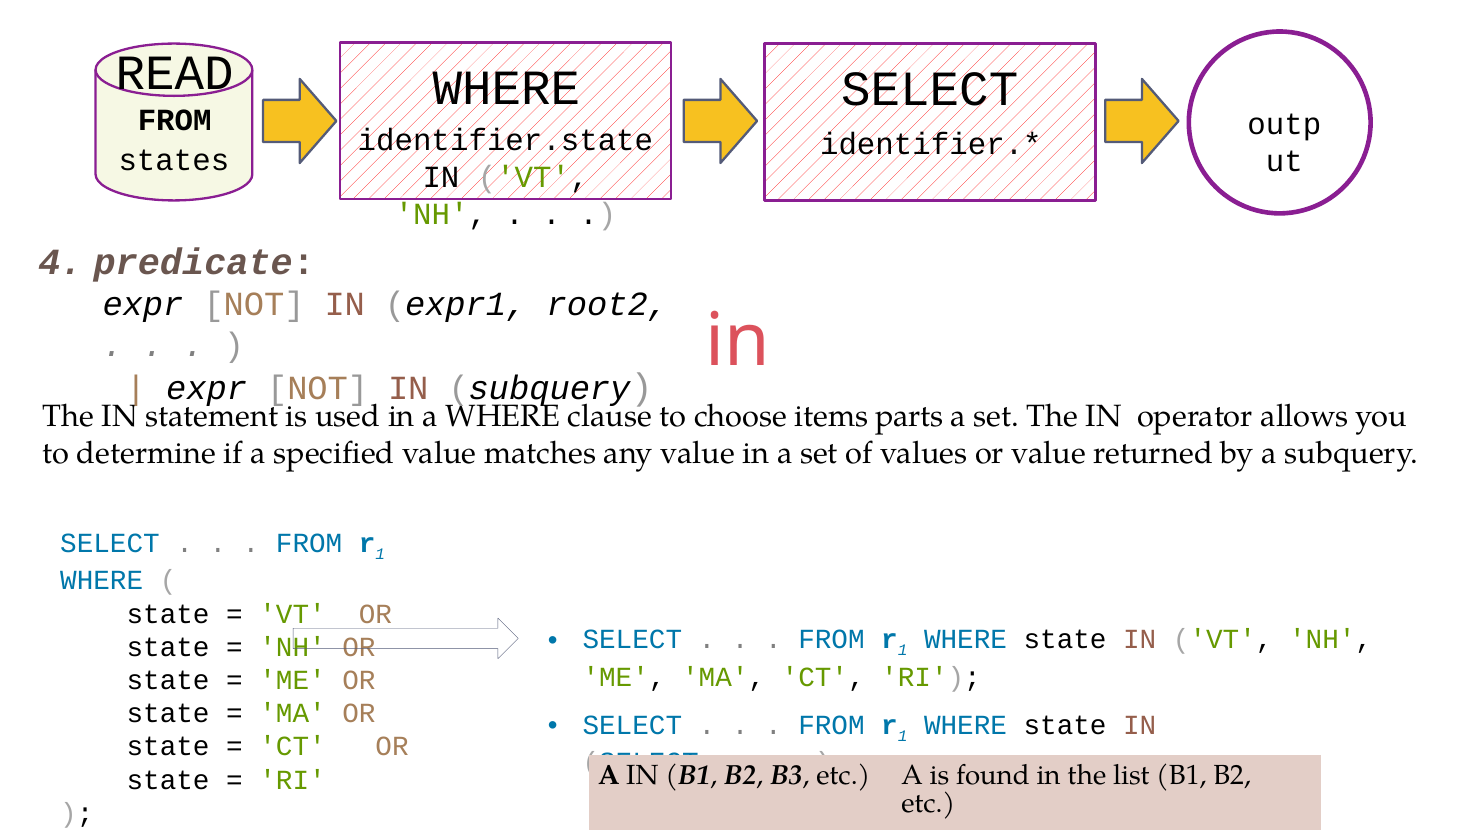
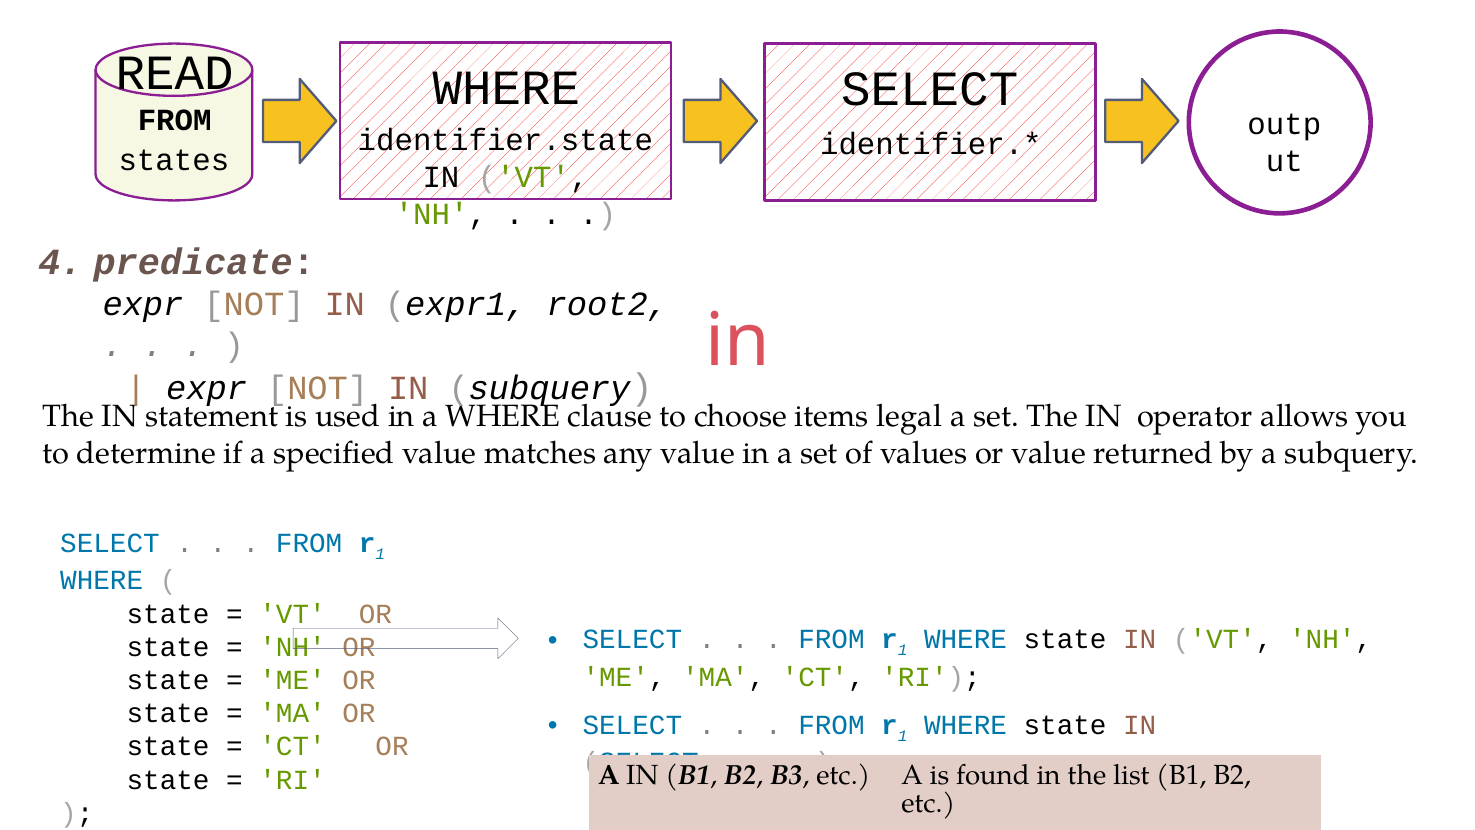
parts: parts -> legal
